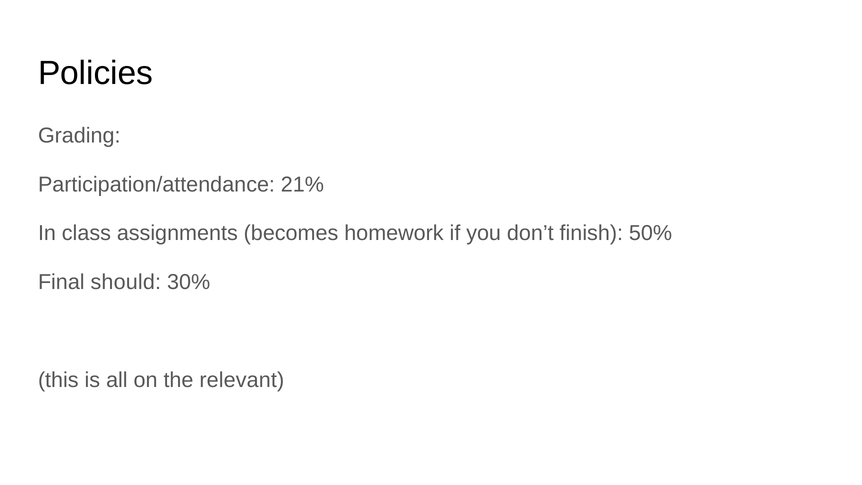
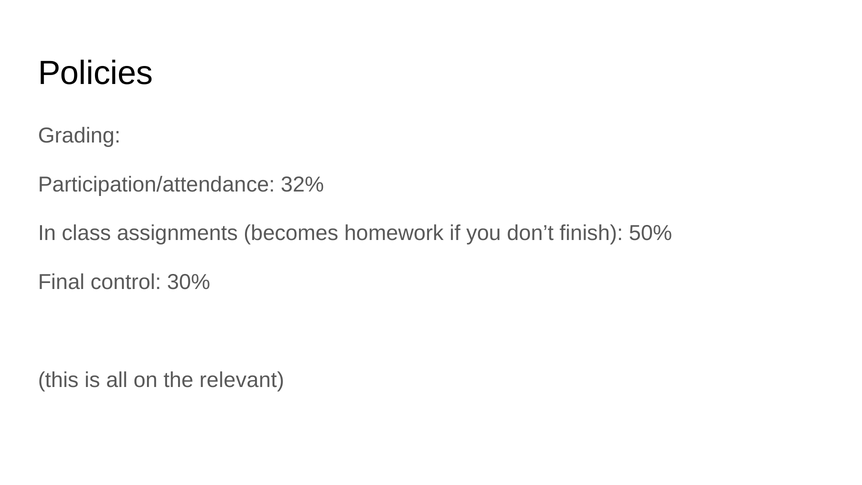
21%: 21% -> 32%
should: should -> control
